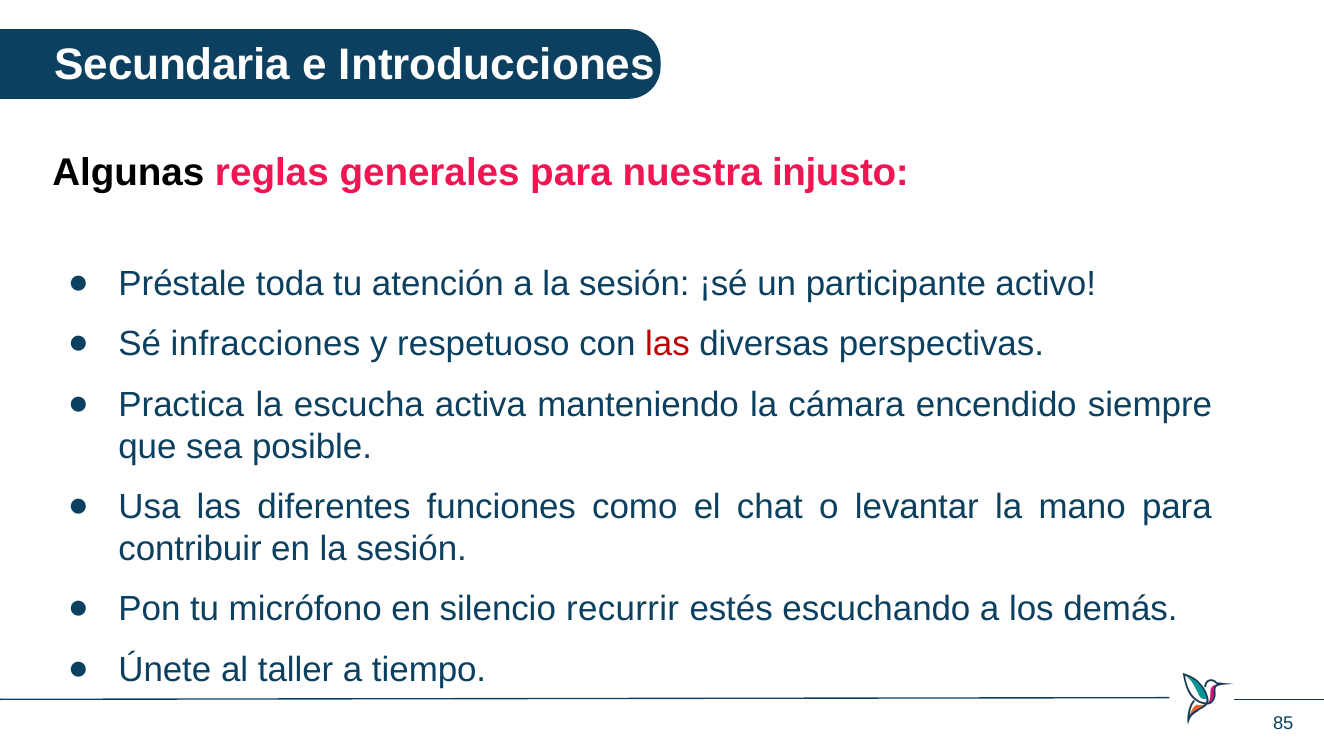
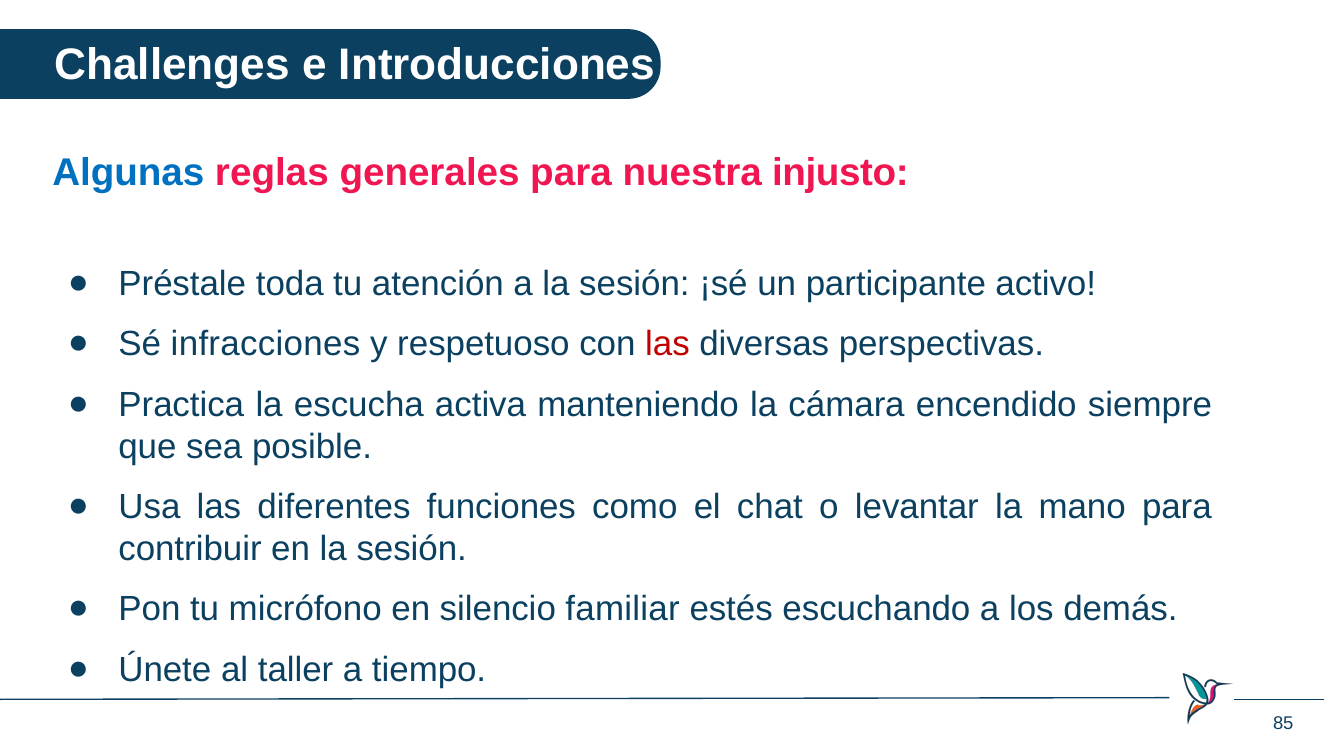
Secundaria: Secundaria -> Challenges
Algunas colour: black -> blue
recurrir: recurrir -> familiar
